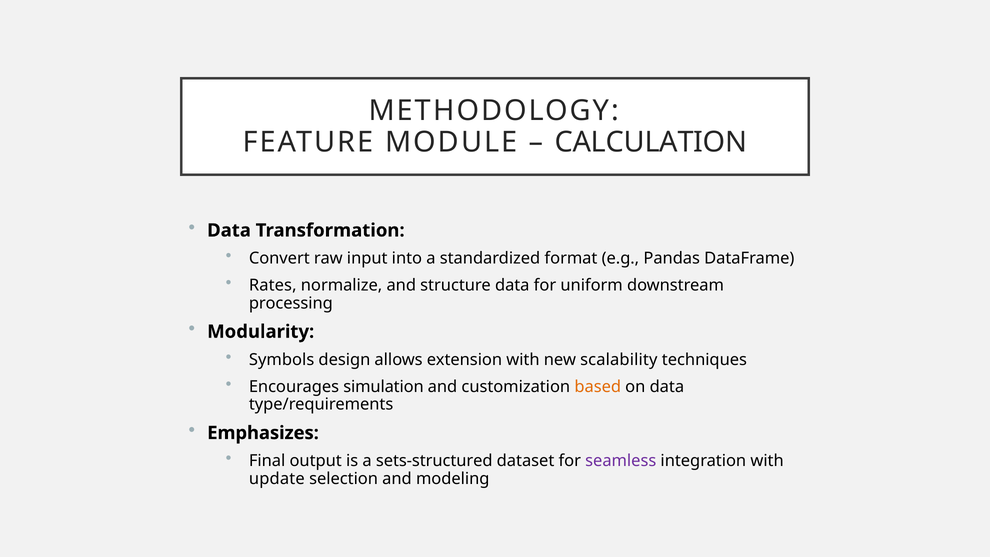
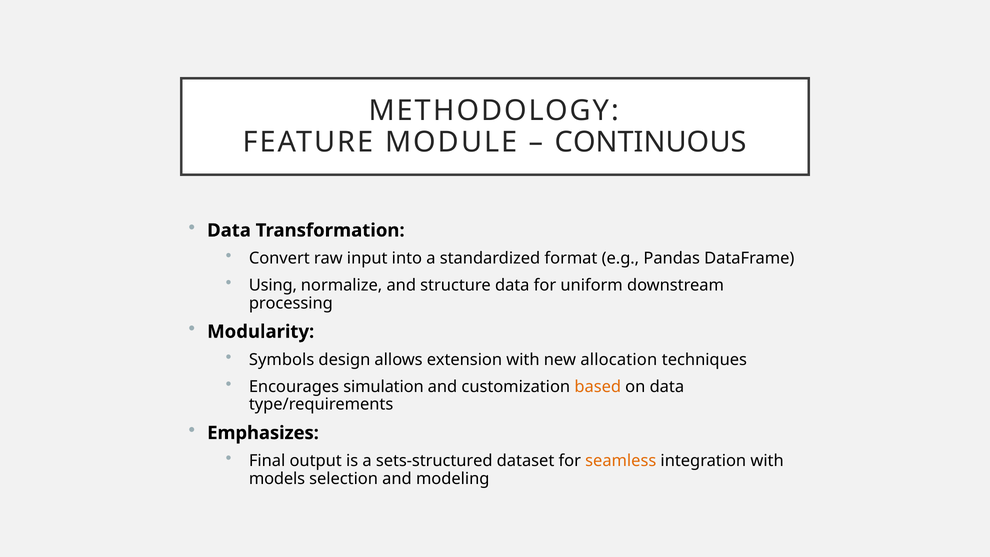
CALCULATION: CALCULATION -> CONTINUOUS
Rates: Rates -> Using
scalability: scalability -> allocation
seamless colour: purple -> orange
update: update -> models
